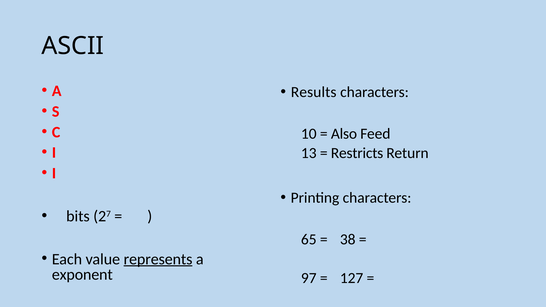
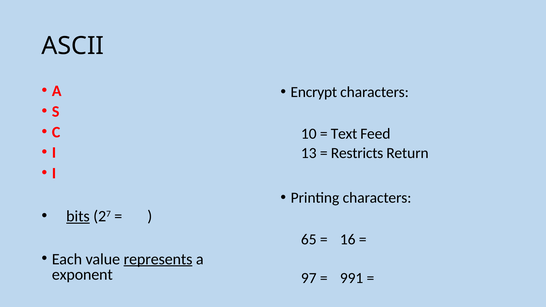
Results: Results -> Encrypt
Also: Also -> Text
bits underline: none -> present
38: 38 -> 16
127: 127 -> 991
